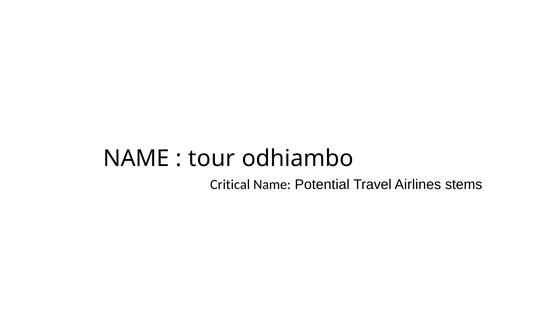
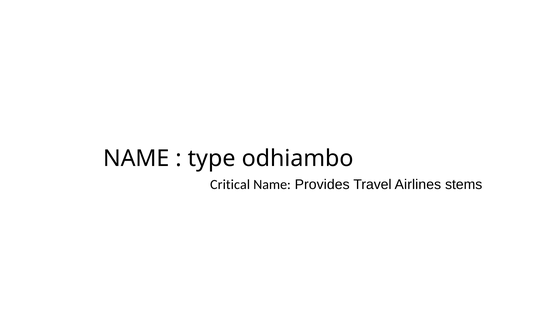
tour: tour -> type
Potential: Potential -> Provides
